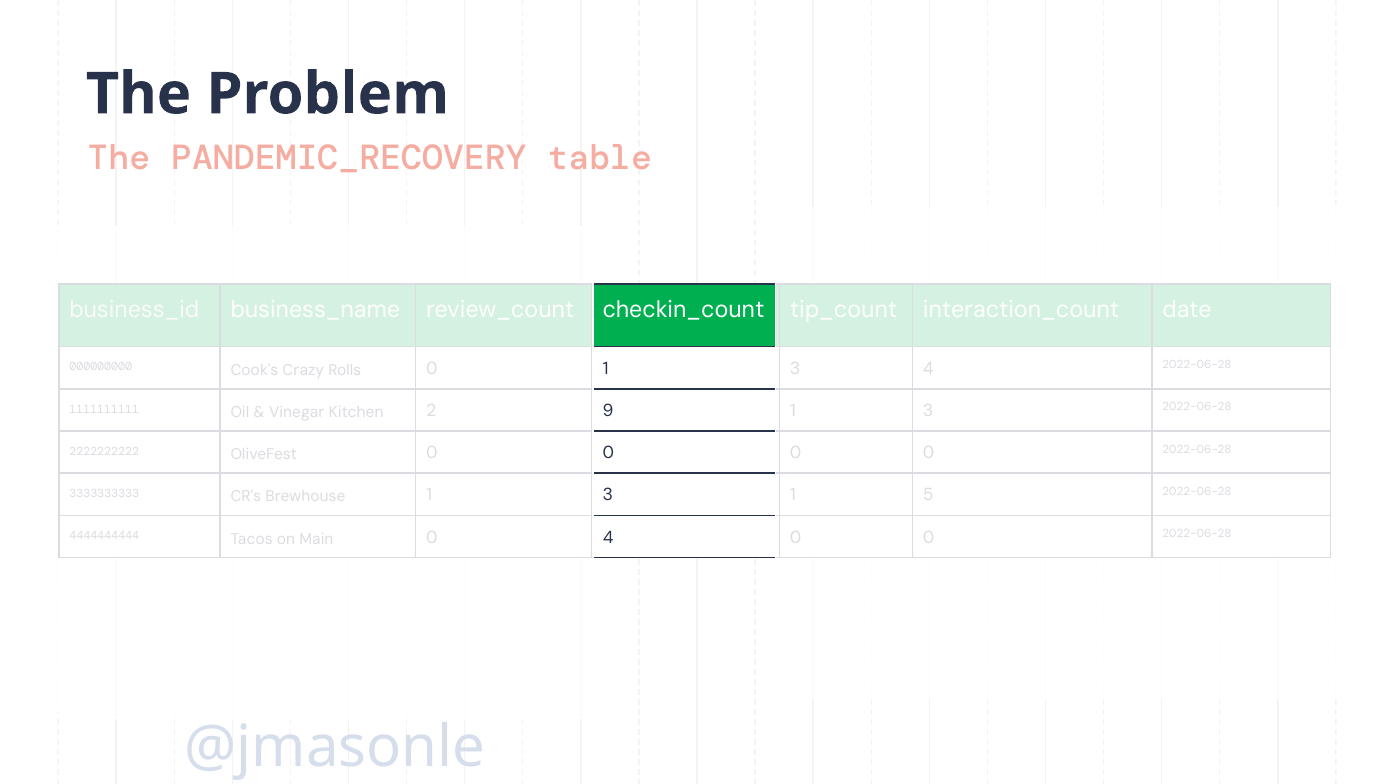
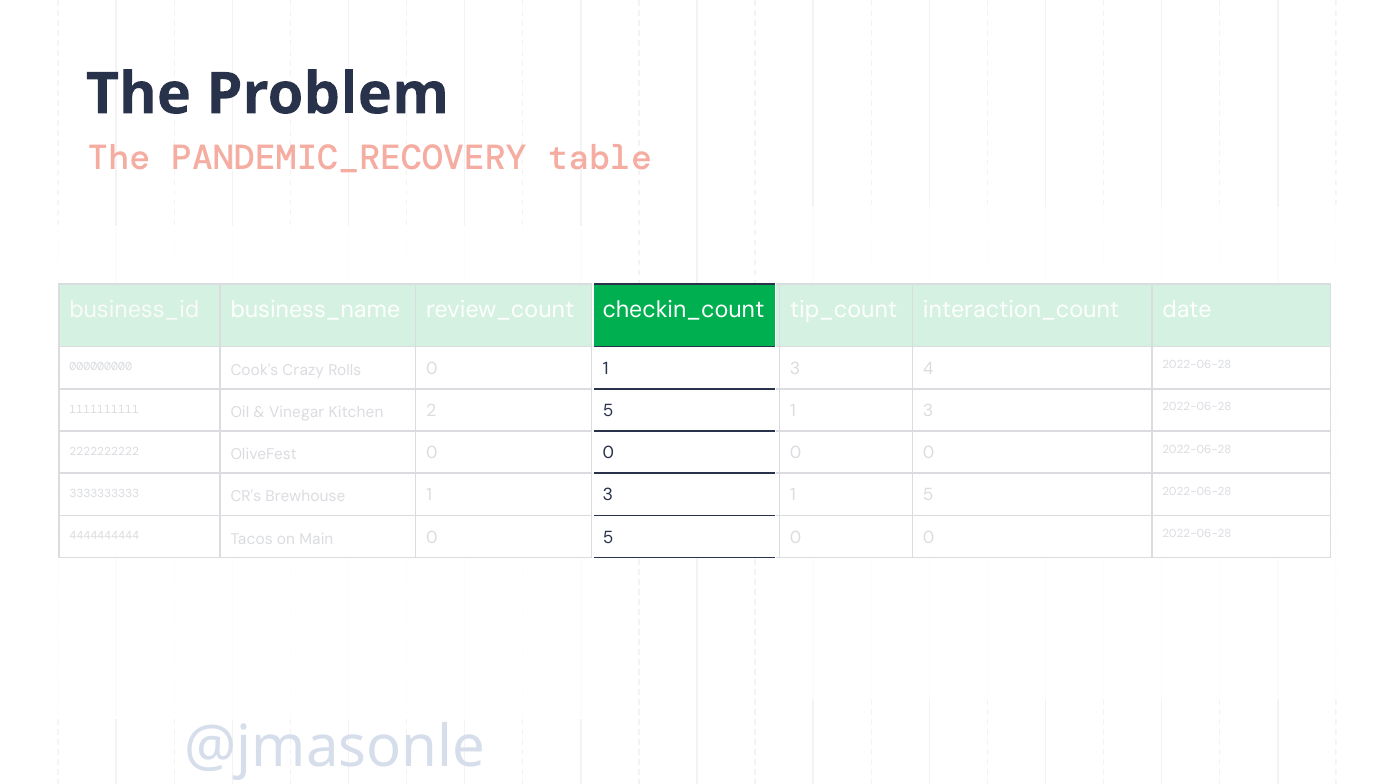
9 at (608, 411): 9 -> 5
4 at (608, 537): 4 -> 5
